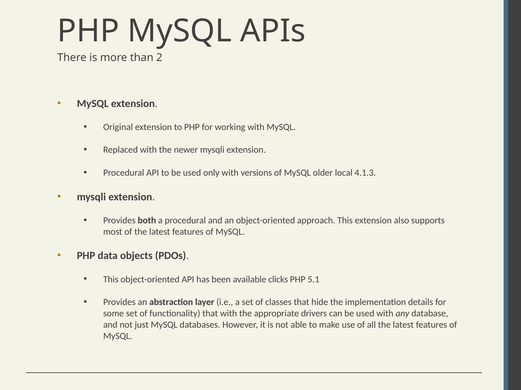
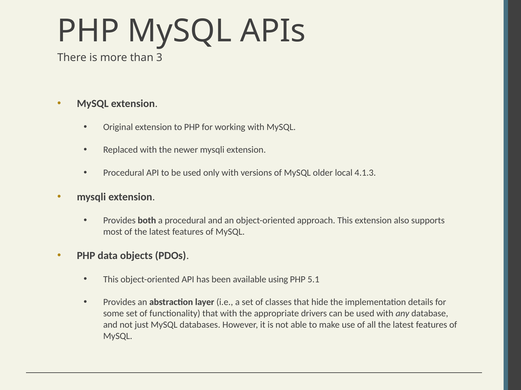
2: 2 -> 3
clicks: clicks -> using
